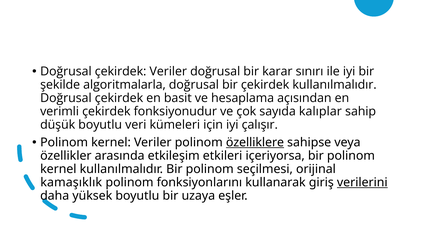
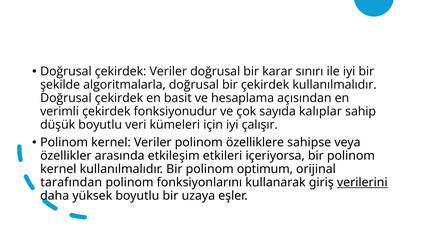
özelliklere underline: present -> none
seçilmesi: seçilmesi -> optimum
kamaşıklık: kamaşıklık -> tarafından
